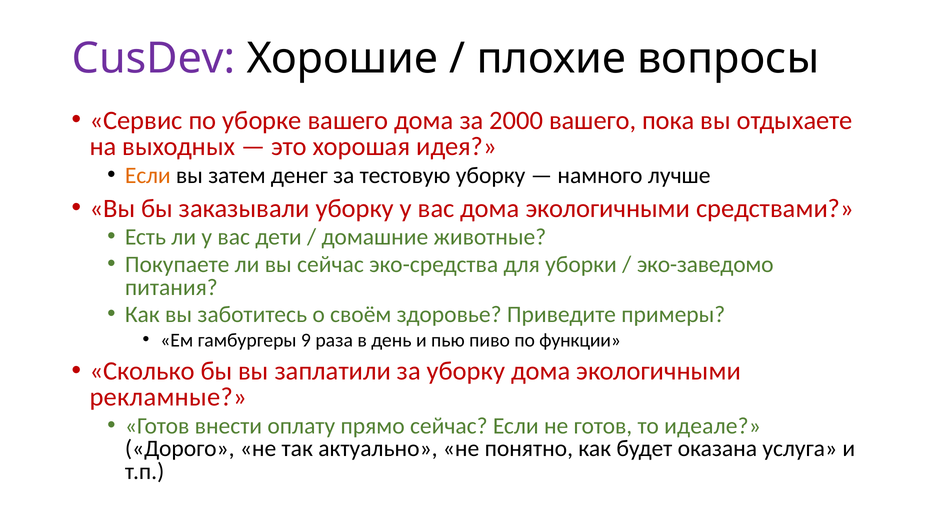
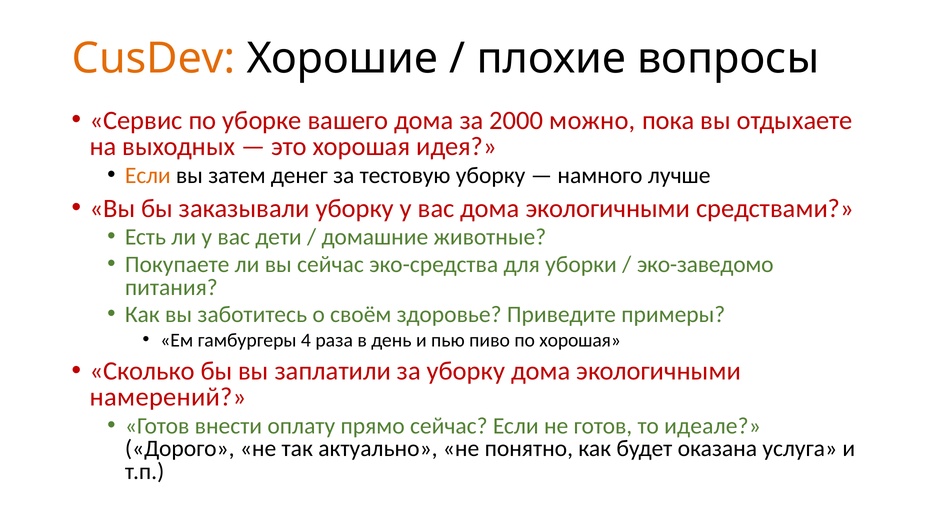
CusDev colour: purple -> orange
2000 вашего: вашего -> можно
9: 9 -> 4
по функции: функции -> хорошая
рекламные: рекламные -> намерений
